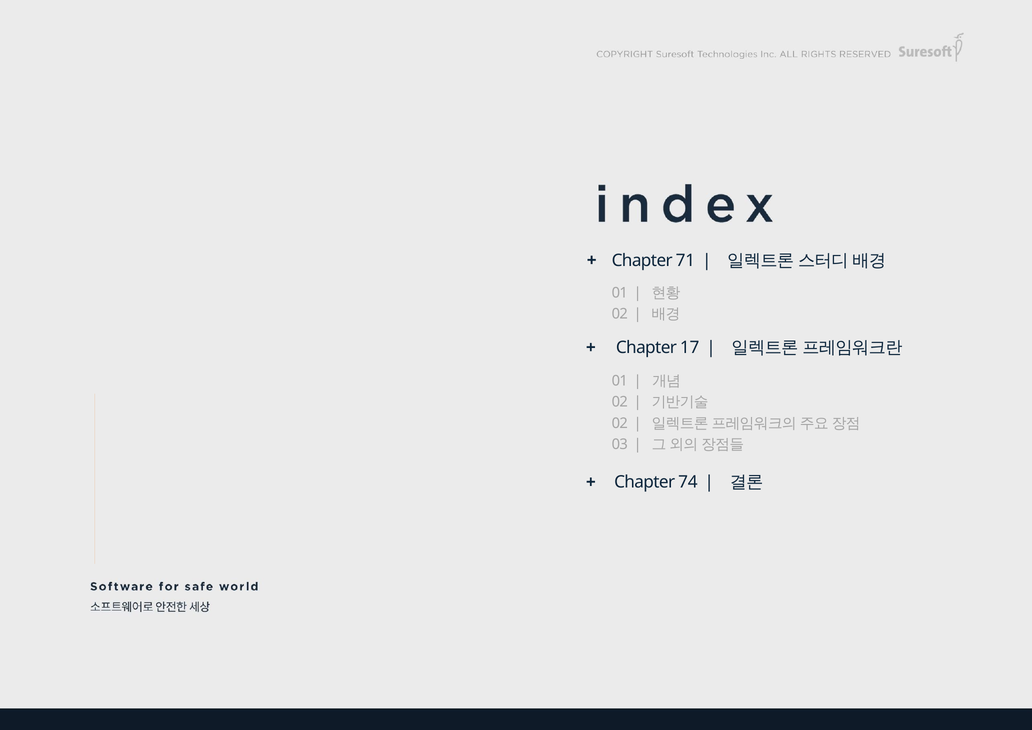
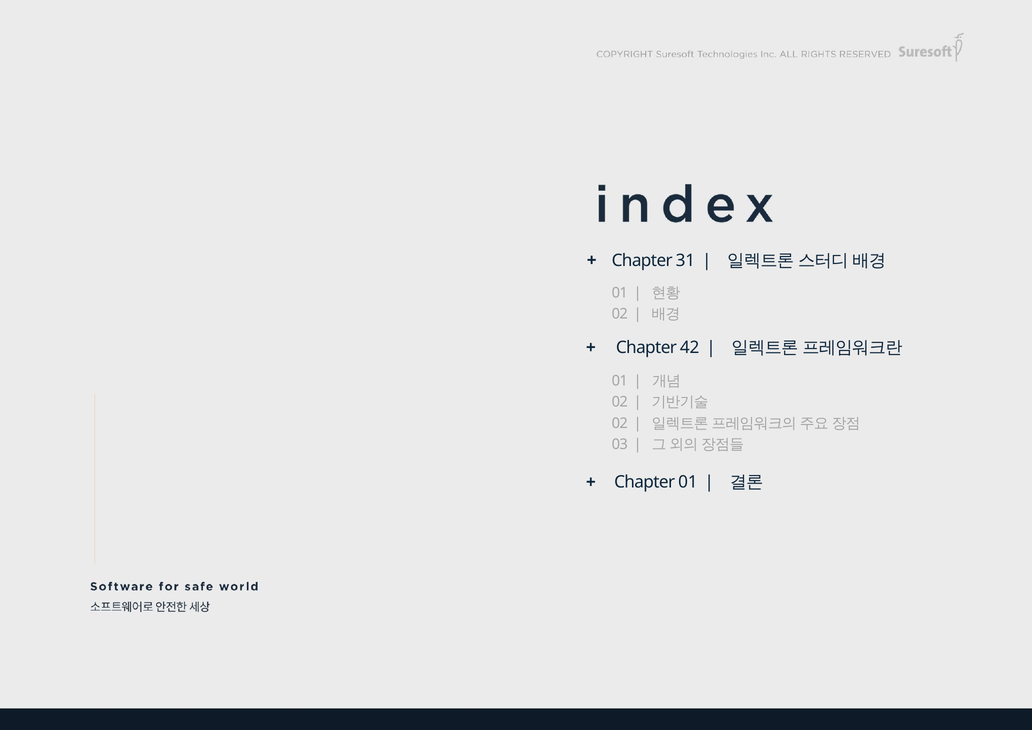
71: 71 -> 31
17: 17 -> 42
Chapter 74: 74 -> 01
